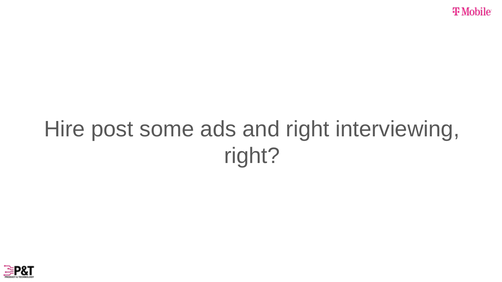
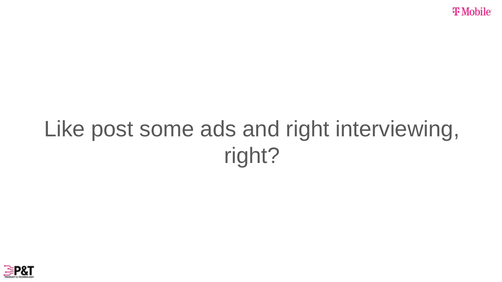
Hire: Hire -> Like
